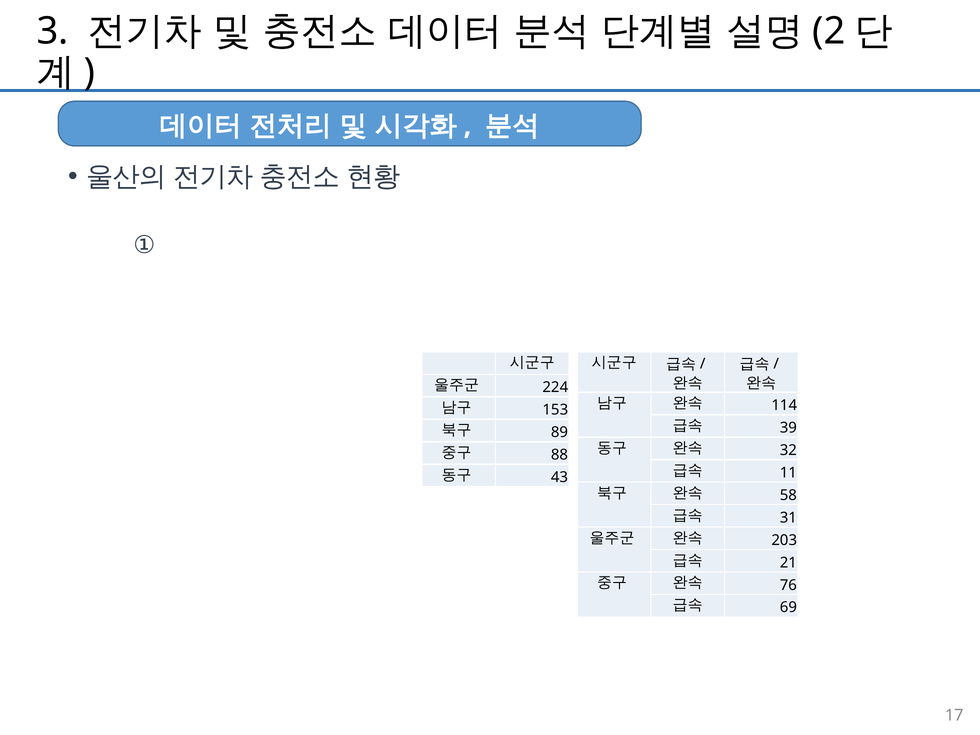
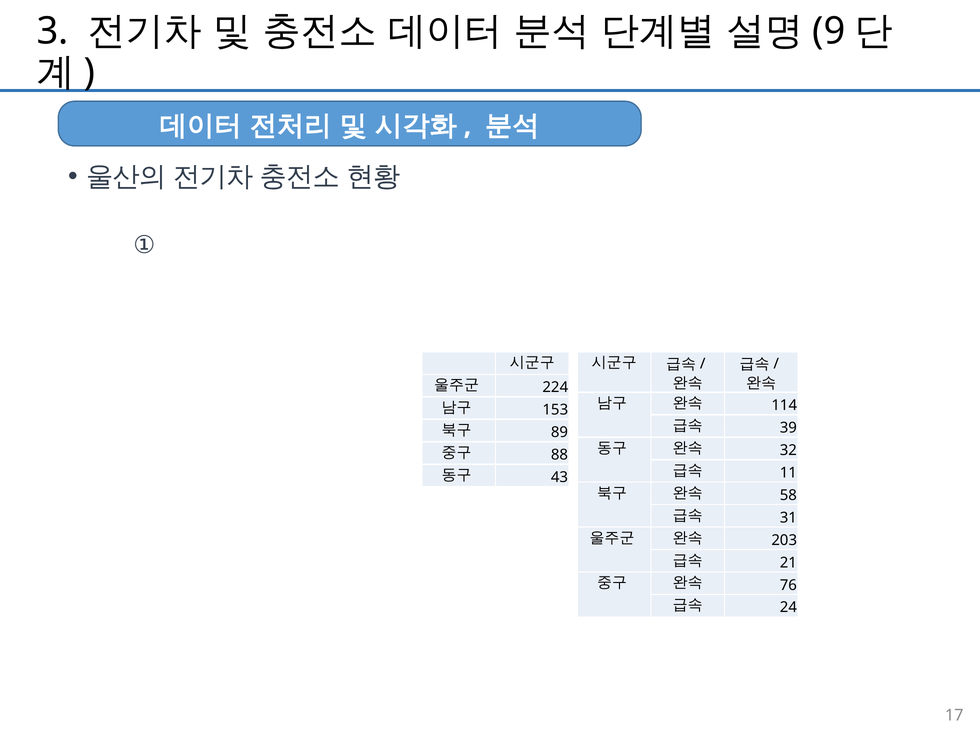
2: 2 -> 9
69: 69 -> 24
